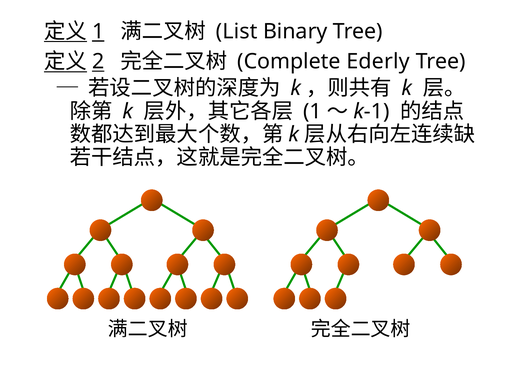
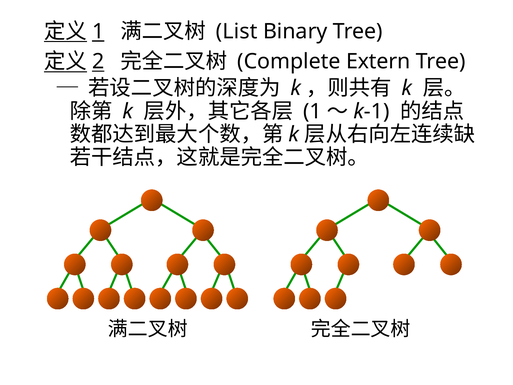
Ederly: Ederly -> Extern
